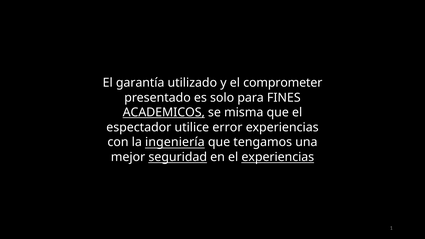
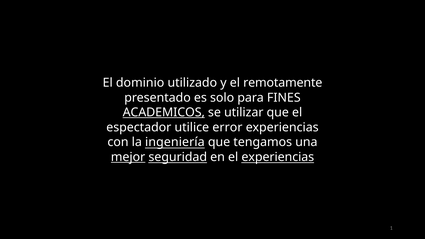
garantía: garantía -> dominio
comprometer: comprometer -> remotamente
misma: misma -> utilizar
mejor underline: none -> present
